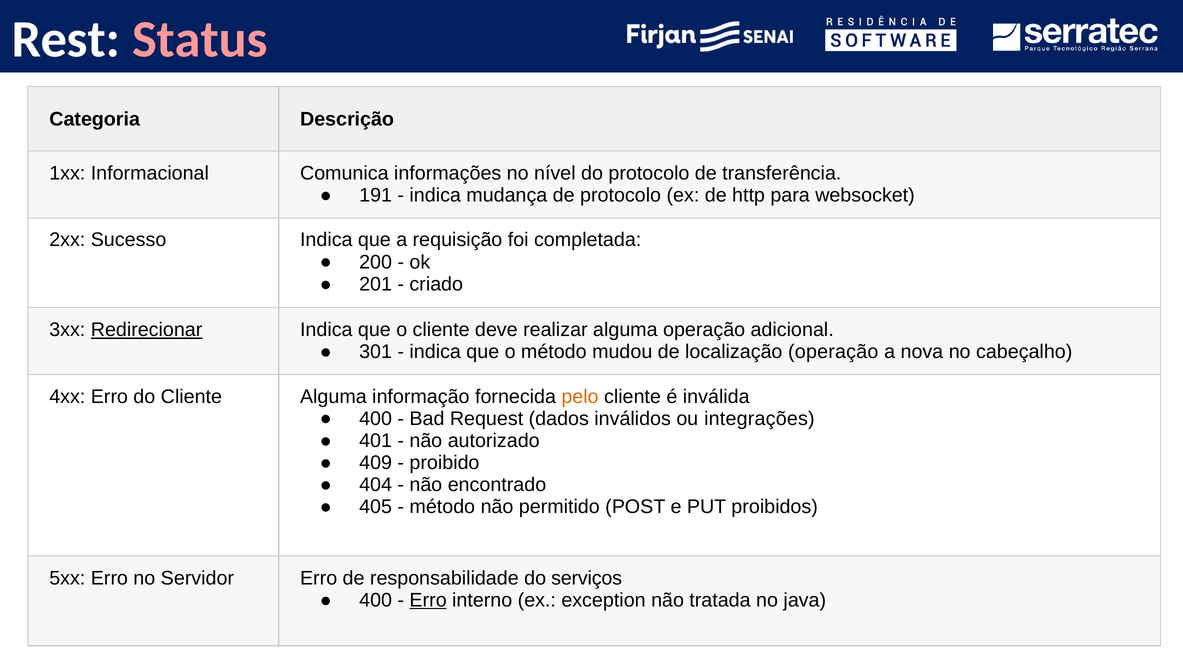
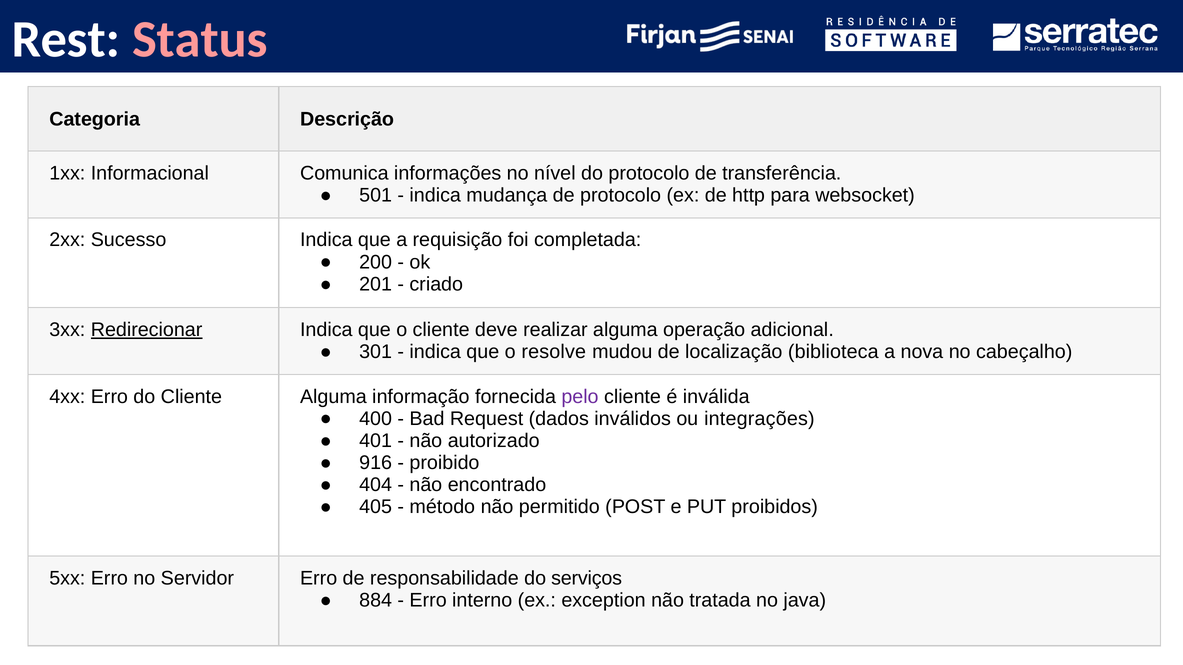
191: 191 -> 501
o método: método -> resolve
localização operação: operação -> biblioteca
pelo colour: orange -> purple
409: 409 -> 916
400 at (376, 601): 400 -> 884
Erro at (428, 601) underline: present -> none
